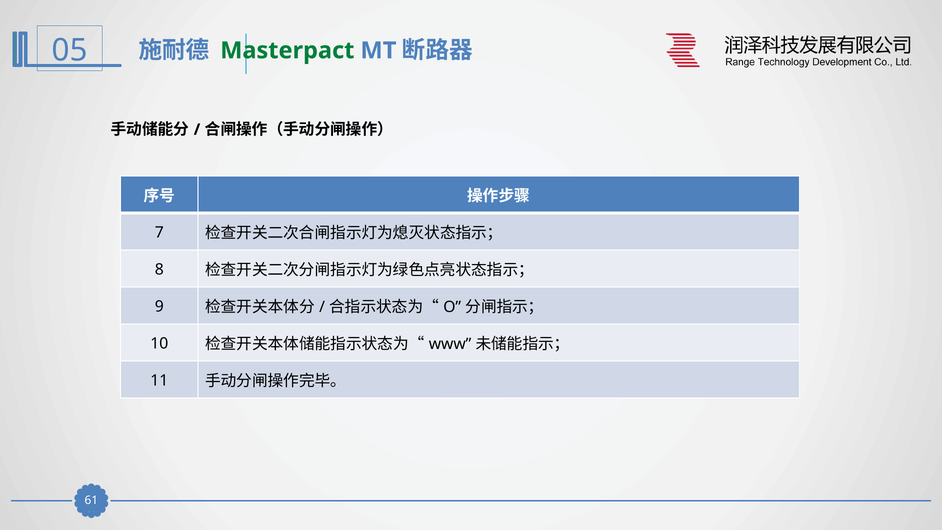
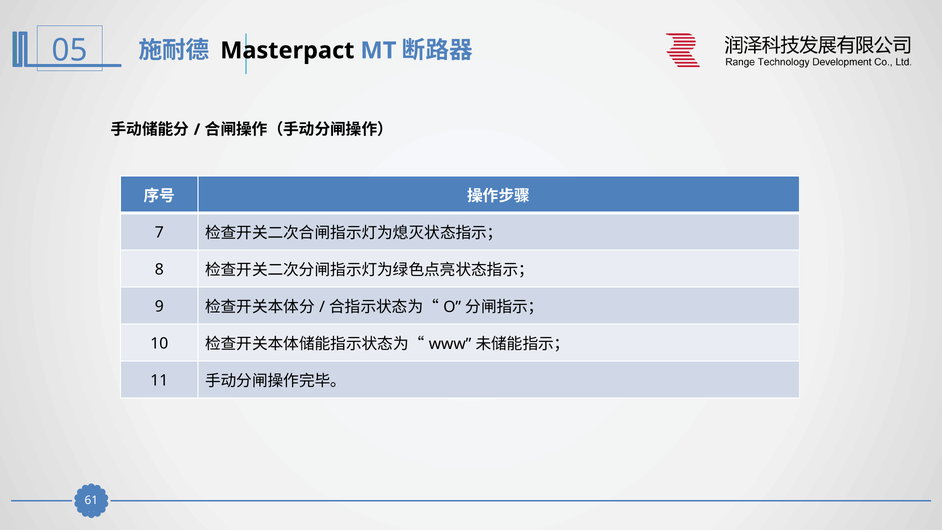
Masterpact colour: green -> black
